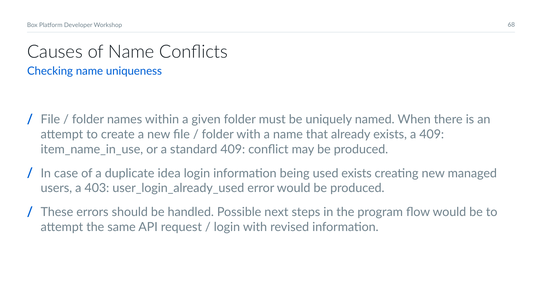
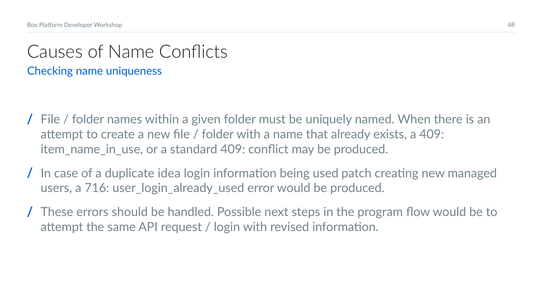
used exists: exists -> patch
403: 403 -> 716
